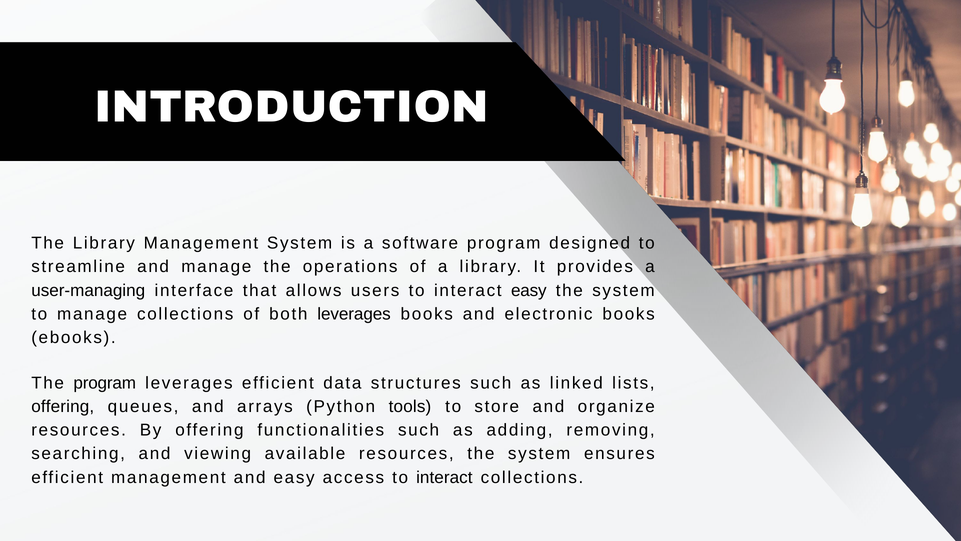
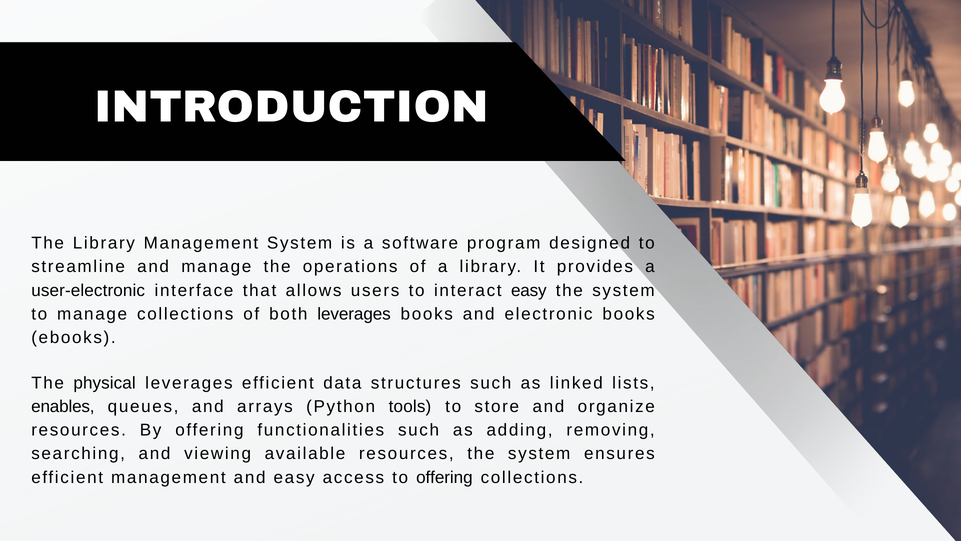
user-managing: user-managing -> user-electronic
The program: program -> physical
offering at (63, 406): offering -> enables
access to interact: interact -> offering
